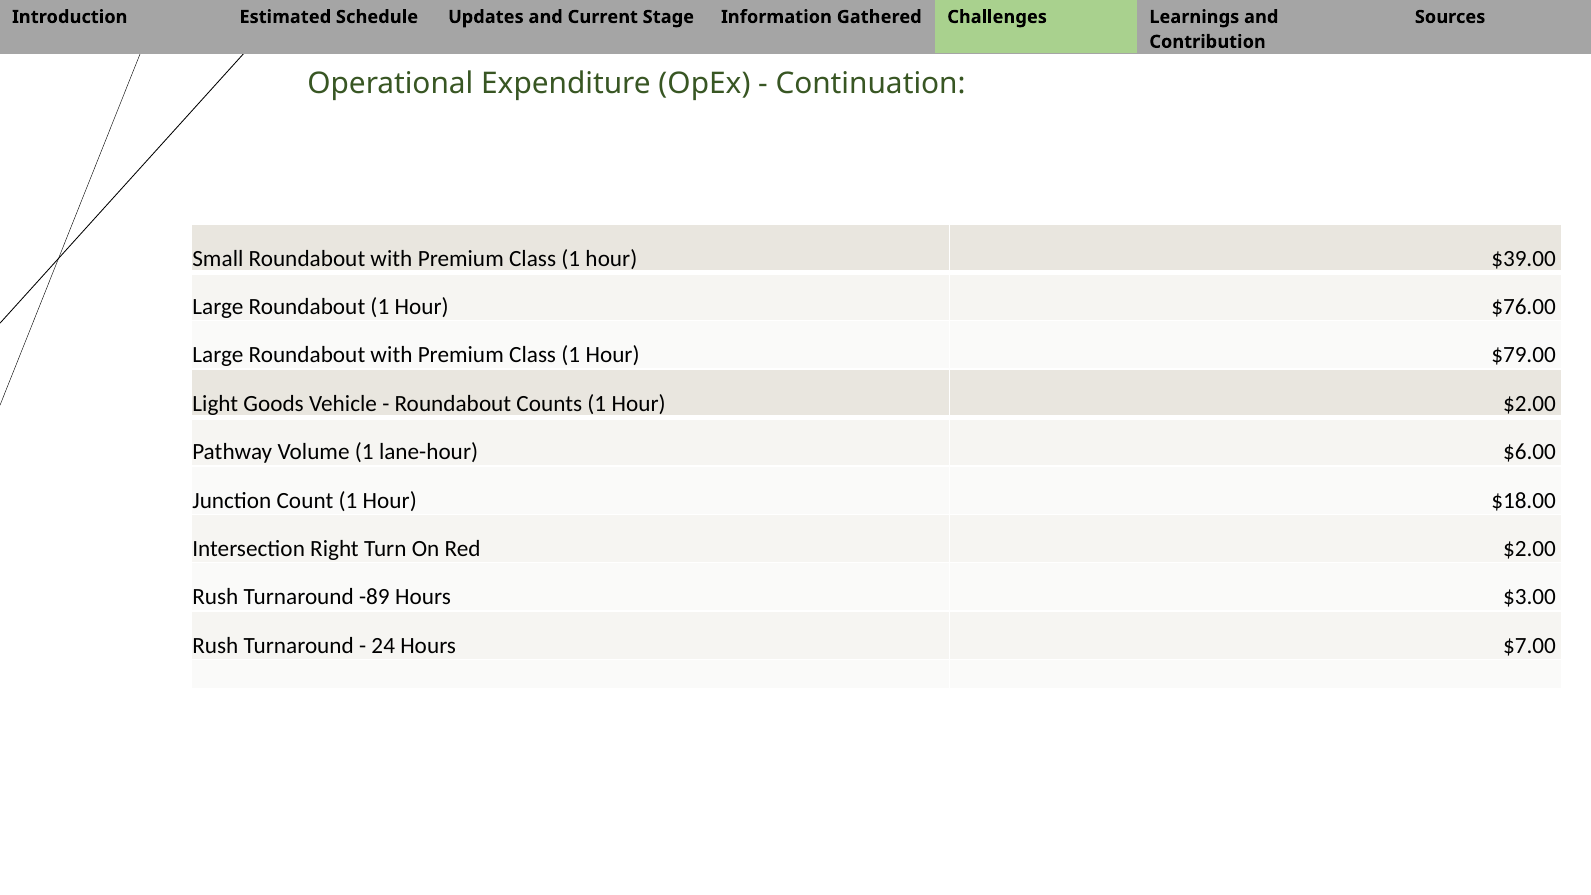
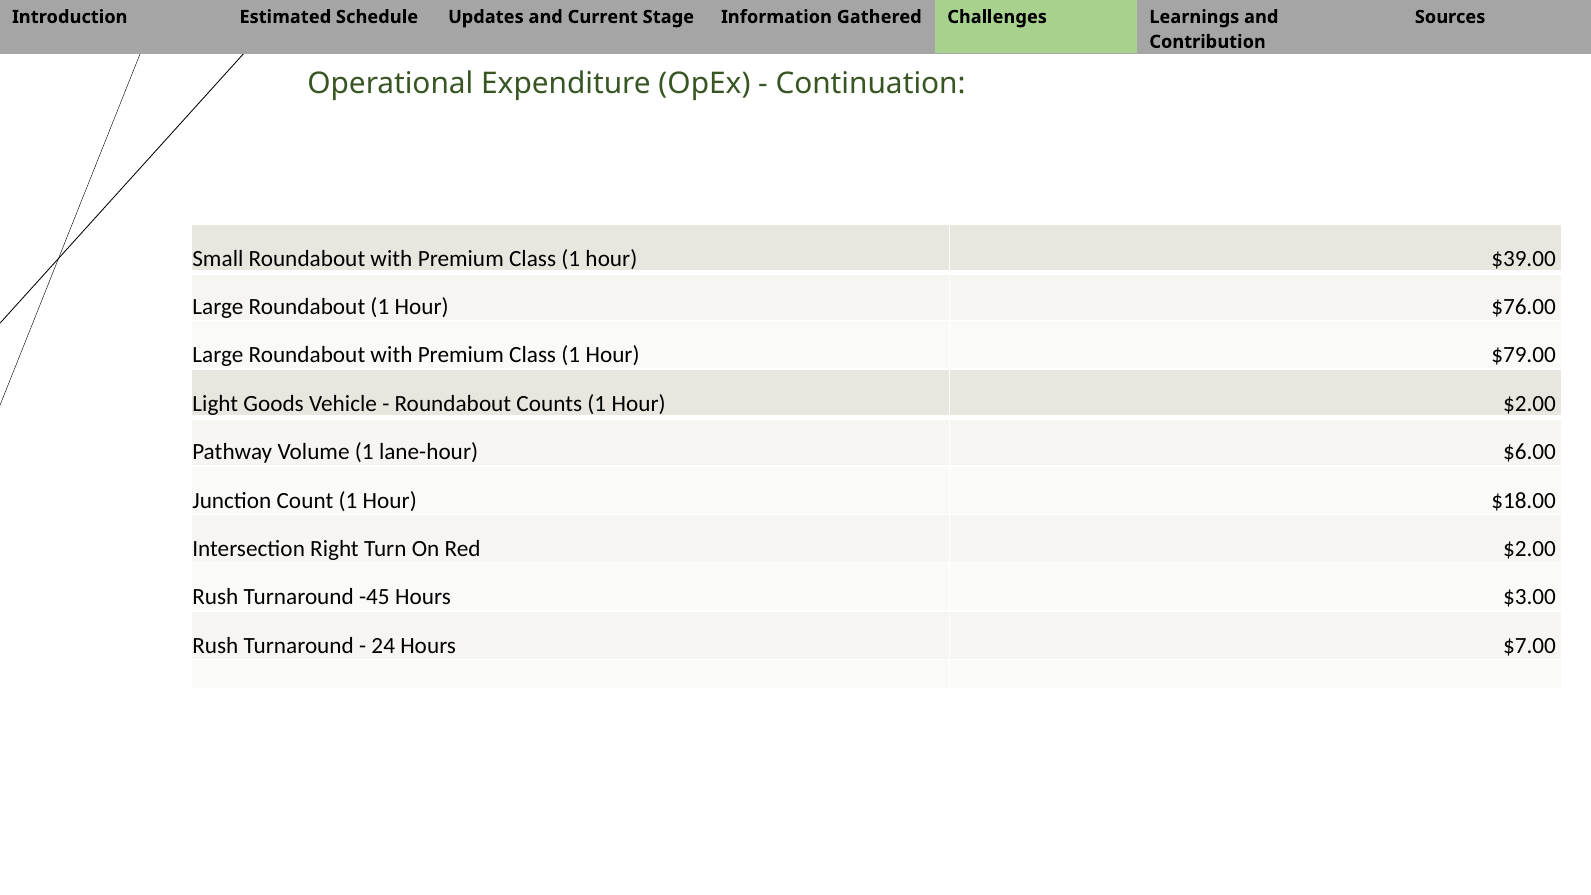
-89: -89 -> -45
